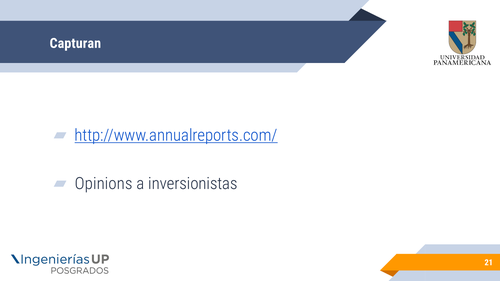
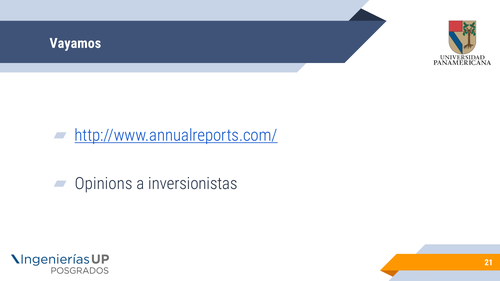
Capturan: Capturan -> Vayamos
